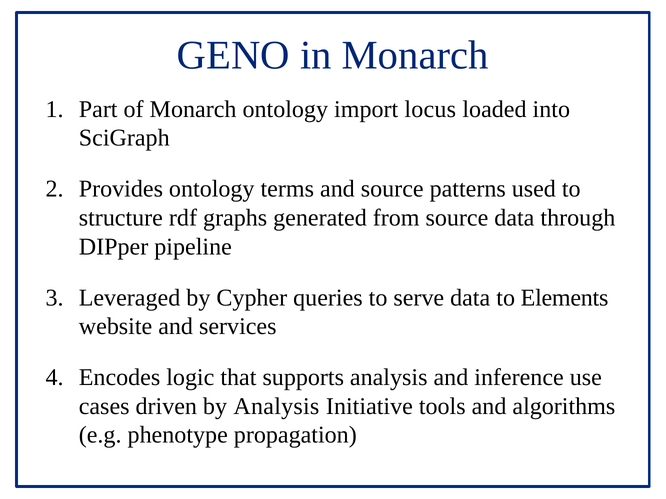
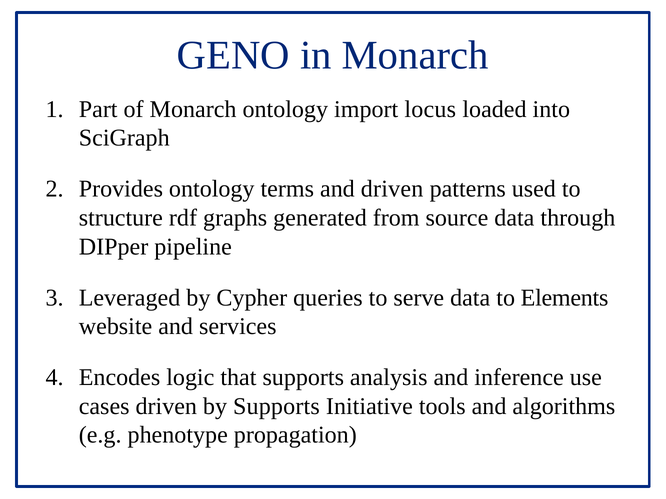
and source: source -> driven
by Analysis: Analysis -> Supports
